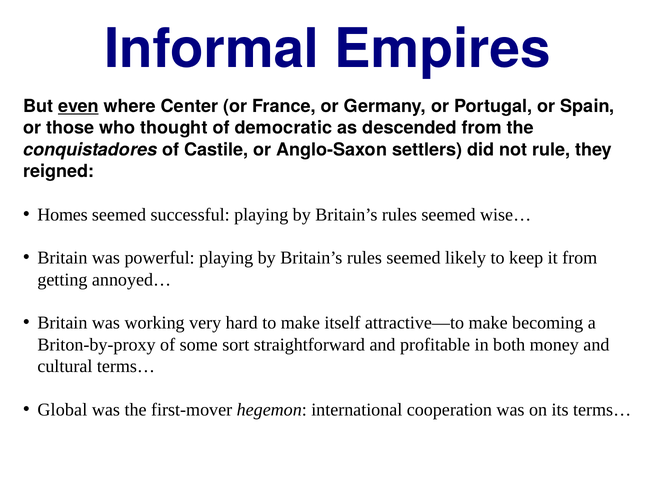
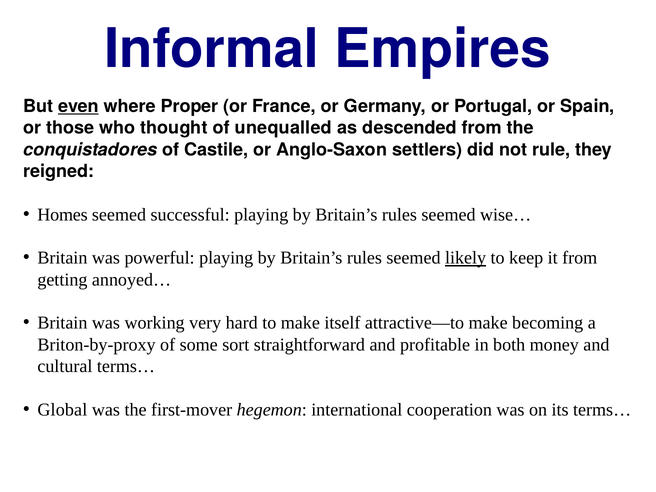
Center: Center -> Proper
democratic: democratic -> unequalled
likely underline: none -> present
